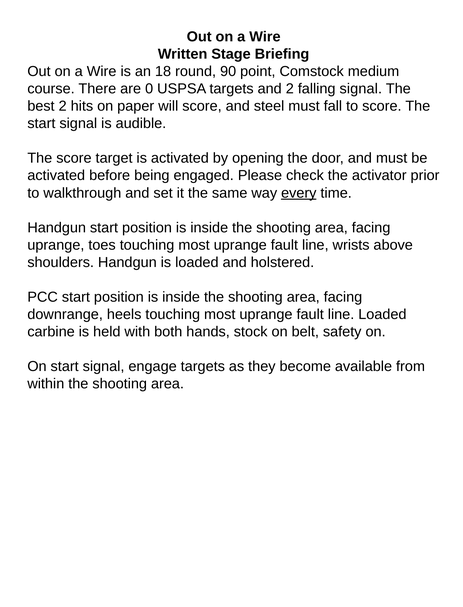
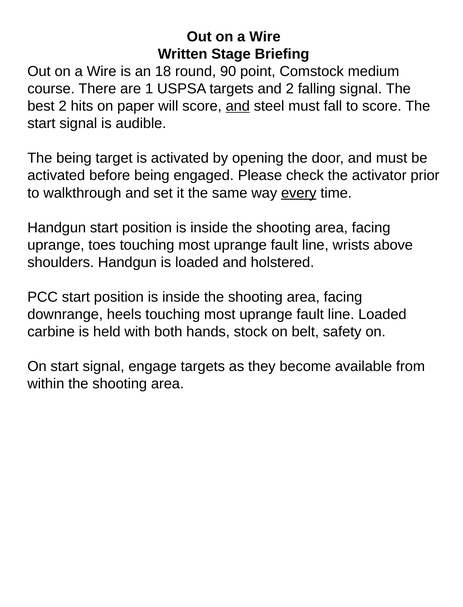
0: 0 -> 1
and at (238, 106) underline: none -> present
The score: score -> being
